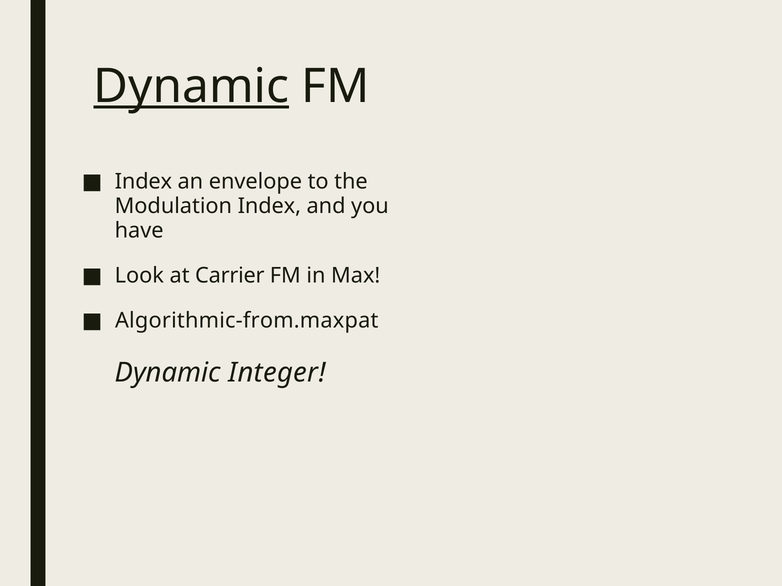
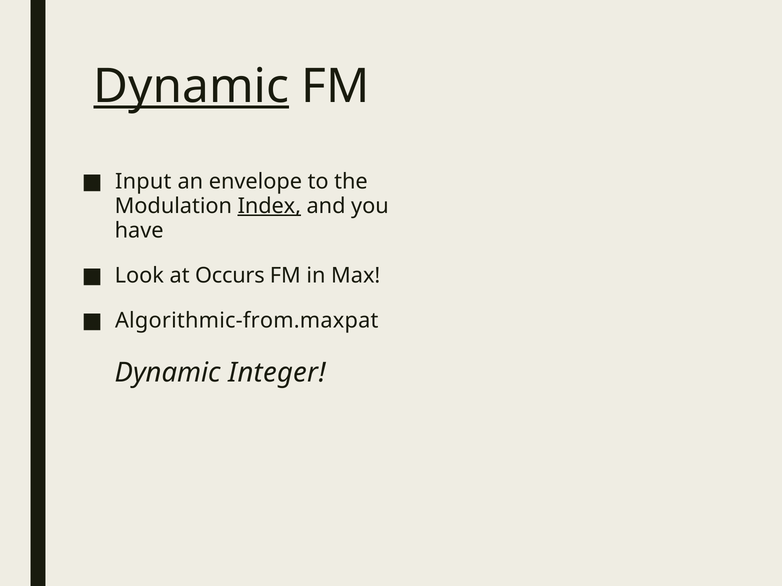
Index at (143, 182): Index -> Input
Index at (269, 206) underline: none -> present
Carrier: Carrier -> Occurs
